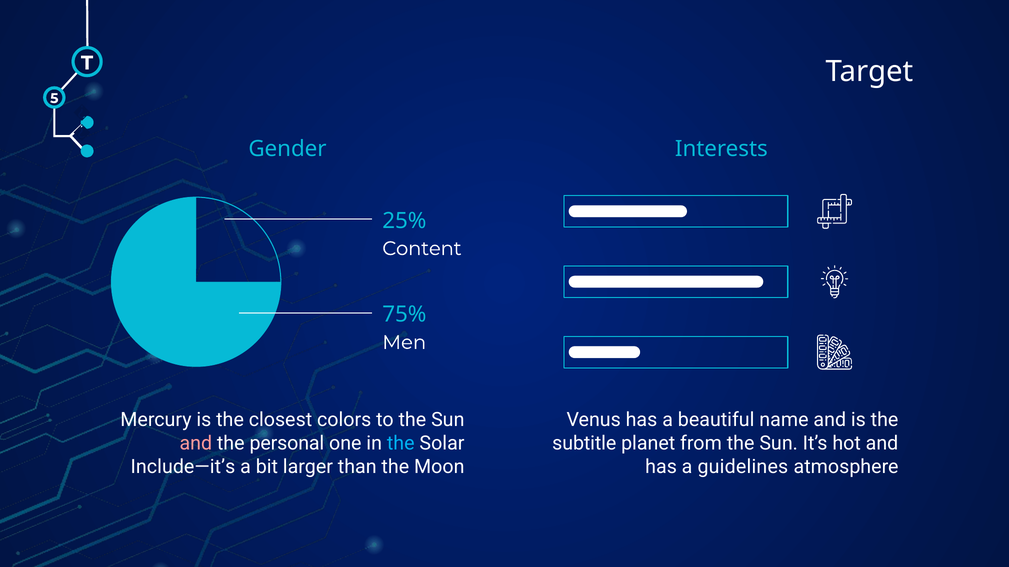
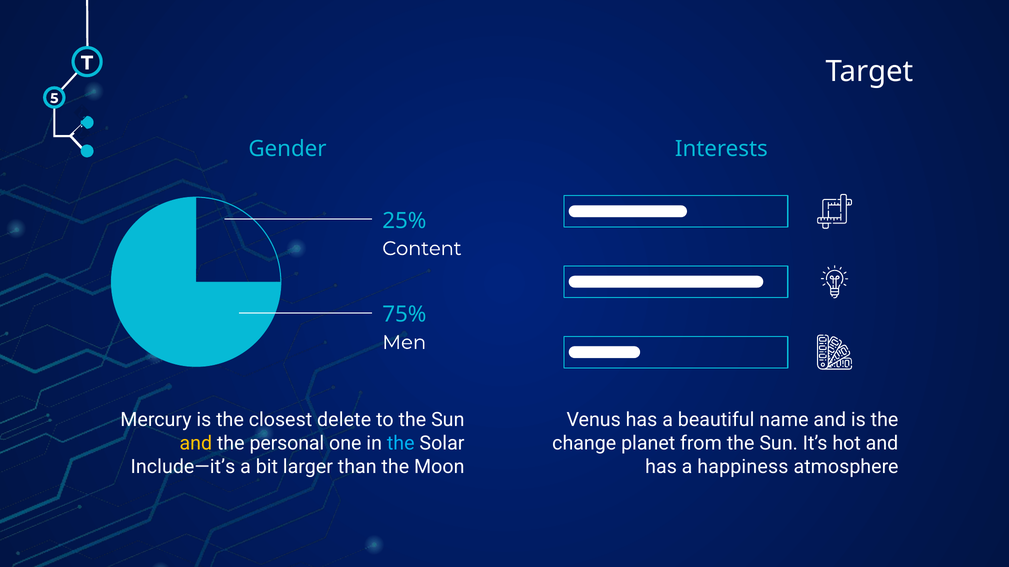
colors: colors -> delete
and at (196, 444) colour: pink -> yellow
subtitle: subtitle -> change
guidelines: guidelines -> happiness
